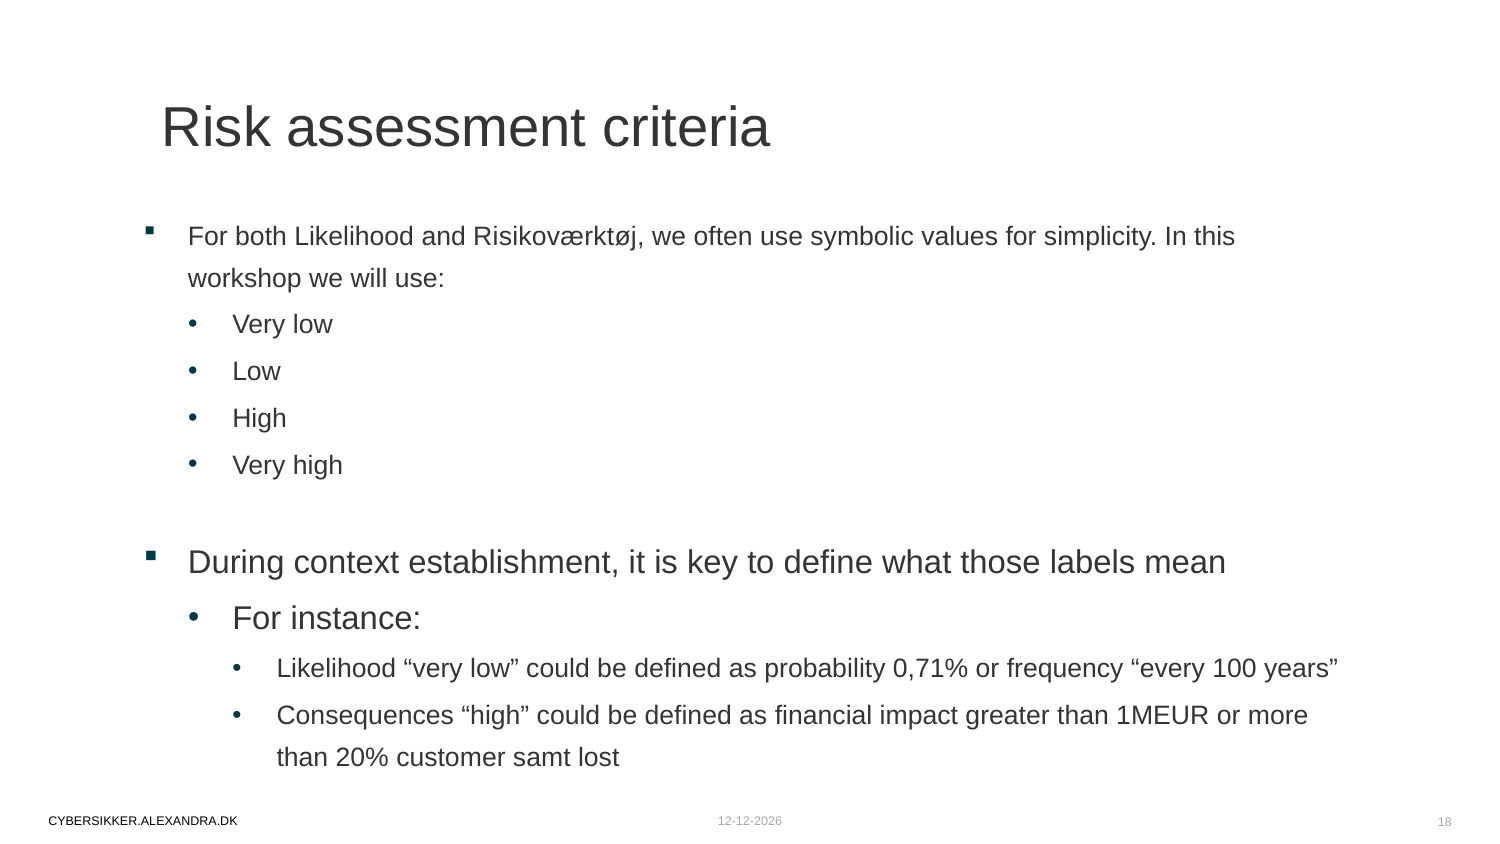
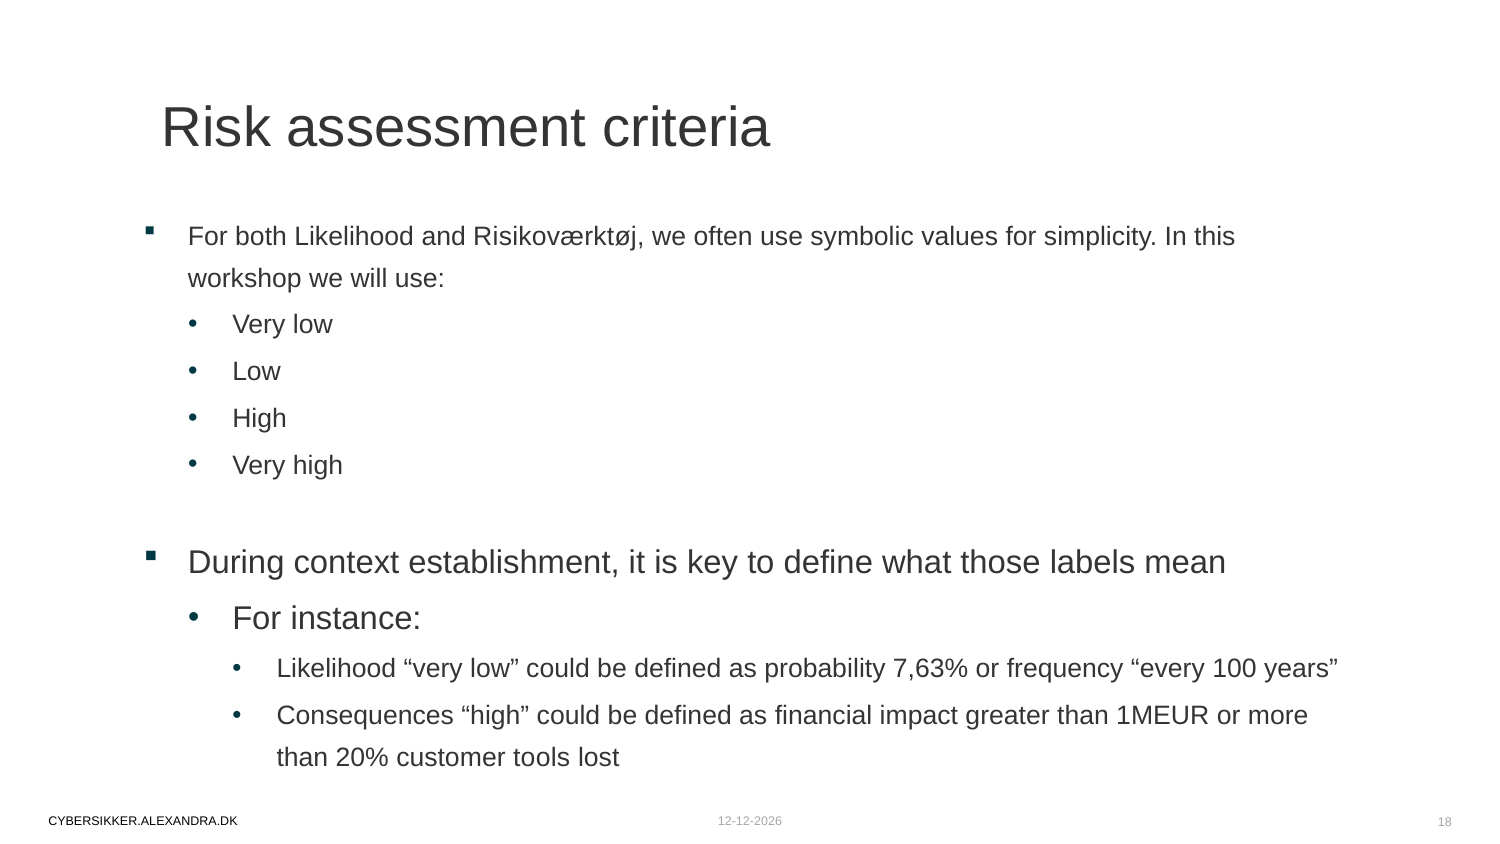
0,71%: 0,71% -> 7,63%
samt: samt -> tools
